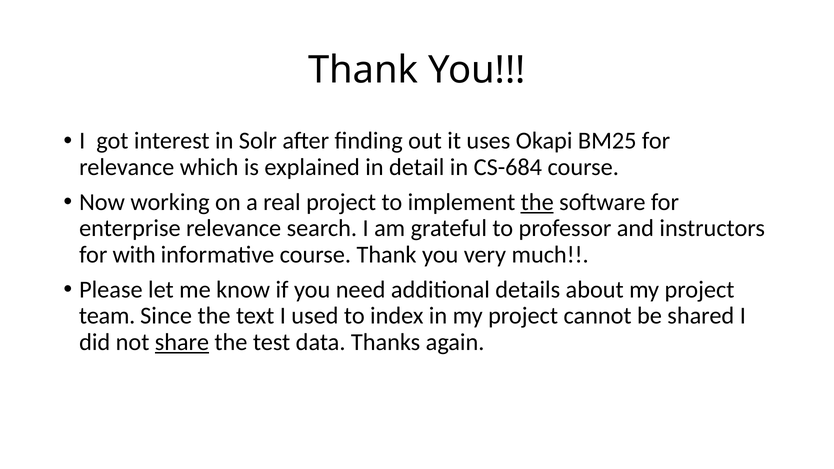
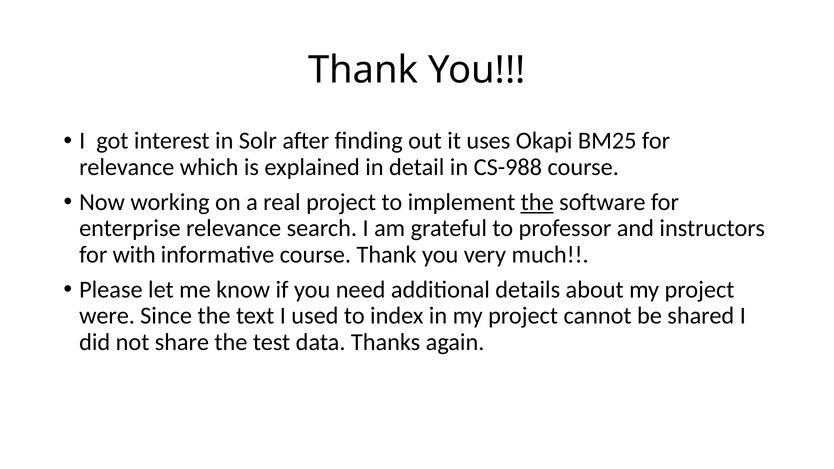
CS-684: CS-684 -> CS-988
team: team -> were
share underline: present -> none
